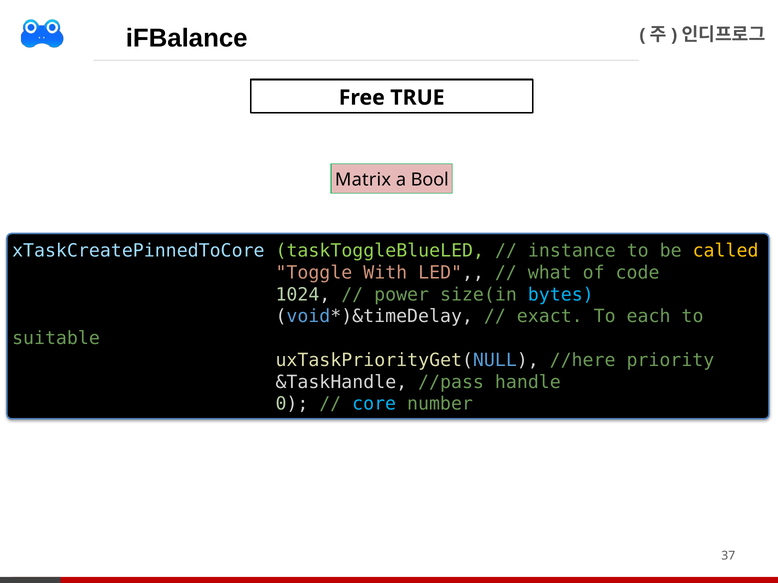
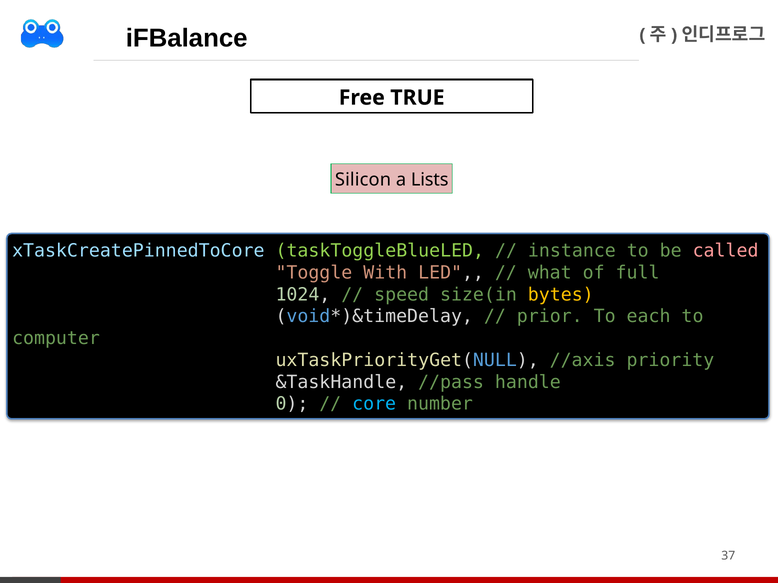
Matrix: Matrix -> Silicon
Bool: Bool -> Lists
called colour: yellow -> pink
code: code -> full
power: power -> speed
bytes colour: light blue -> yellow
exact: exact -> prior
suitable: suitable -> computer
//here: //here -> //axis
